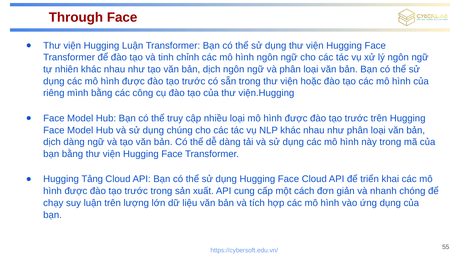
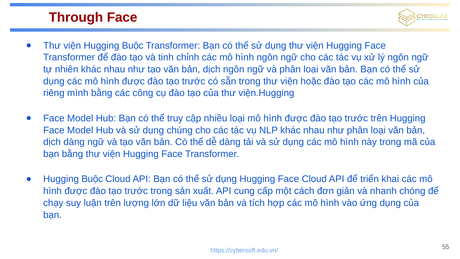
viện Hugging Luận: Luận -> Buộc
Tảng at (92, 179): Tảng -> Buộc
